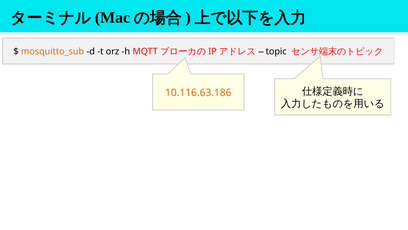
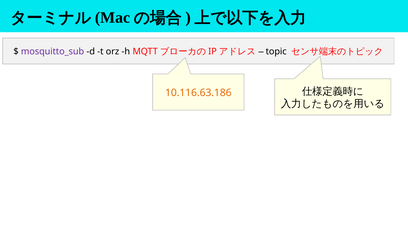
mosquitto_sub colour: orange -> purple
